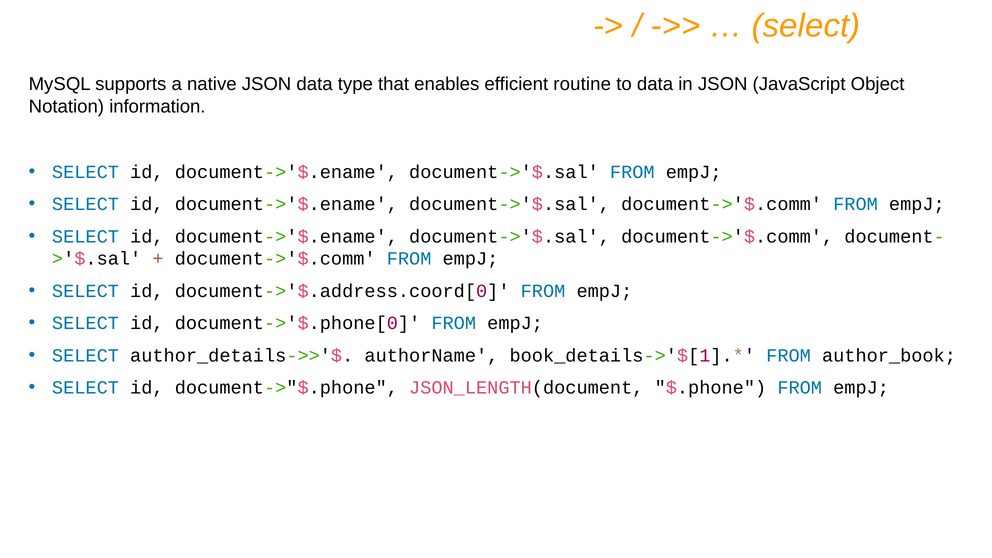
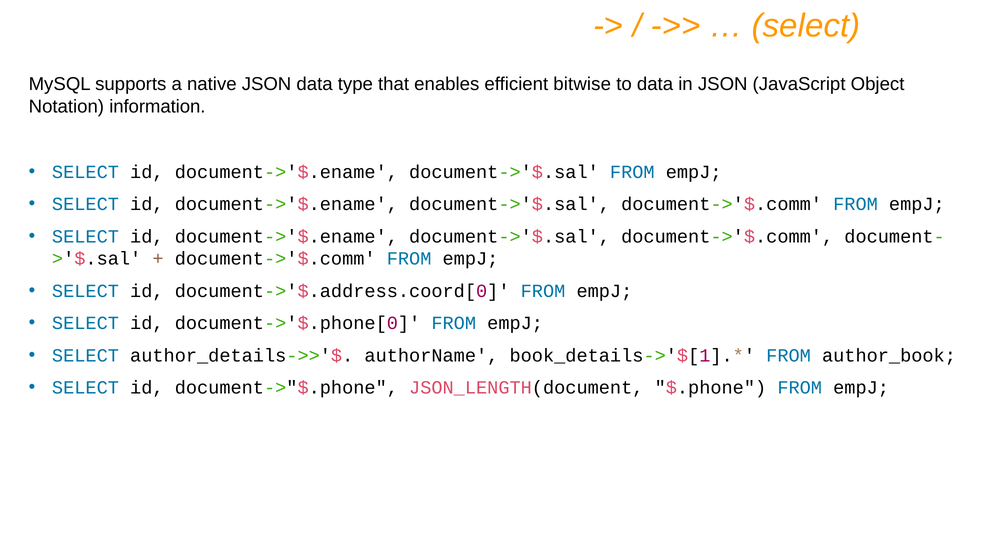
routine: routine -> bitwise
